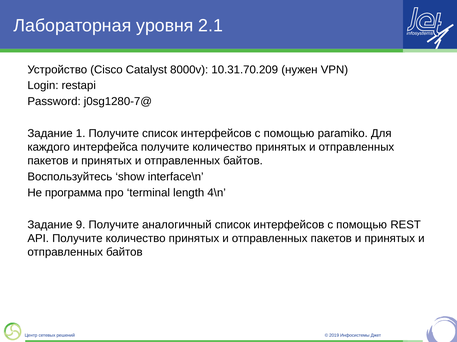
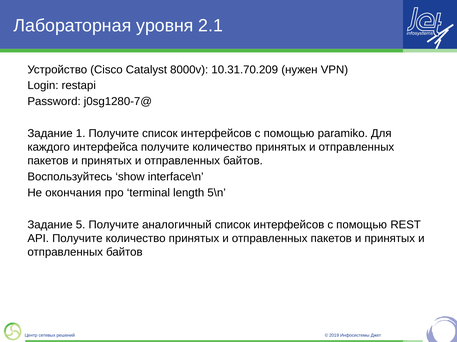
программа: программа -> окончания
4\n: 4\n -> 5\n
9: 9 -> 5
